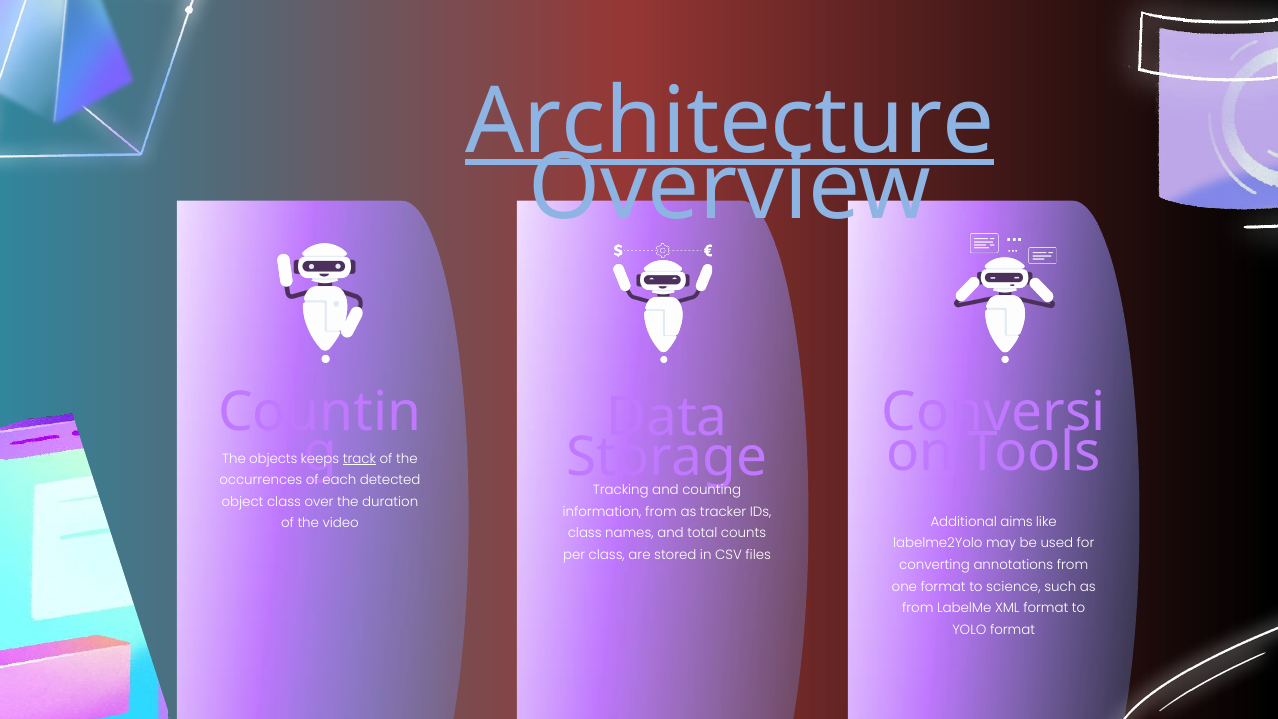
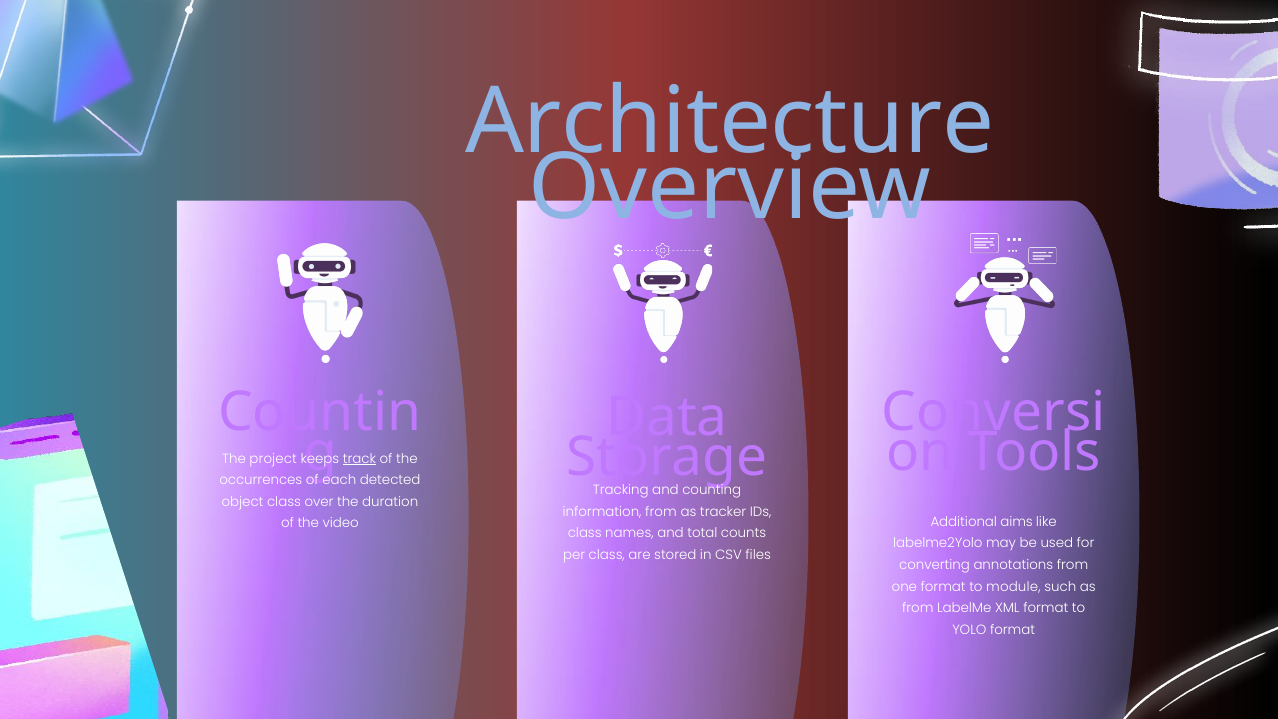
Architecture underline: present -> none
objects: objects -> project
science: science -> module
